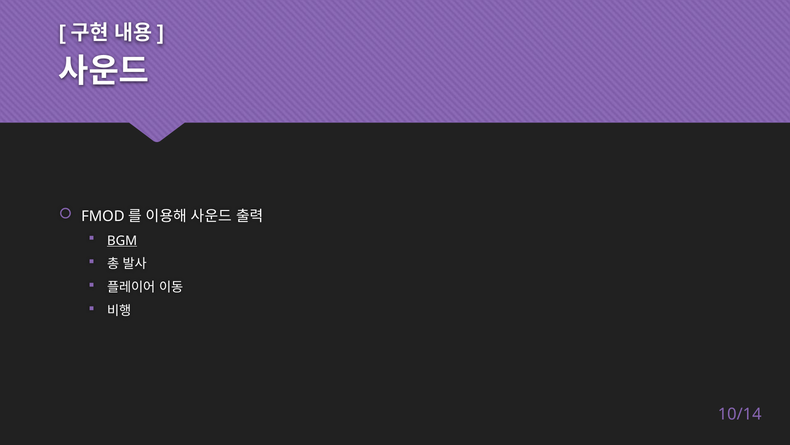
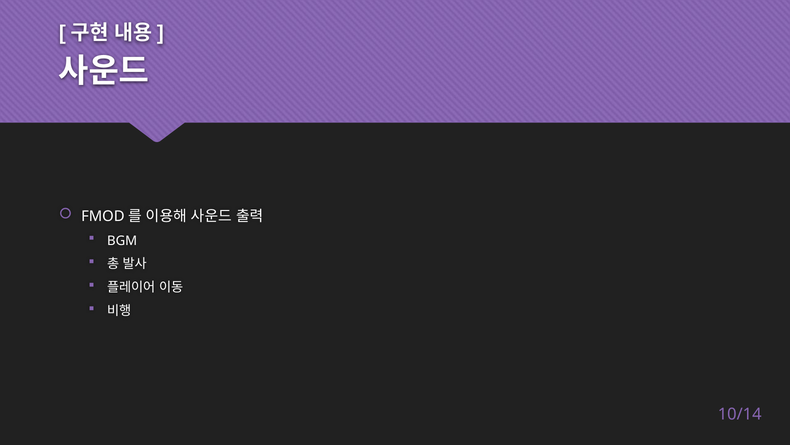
BGM underline: present -> none
